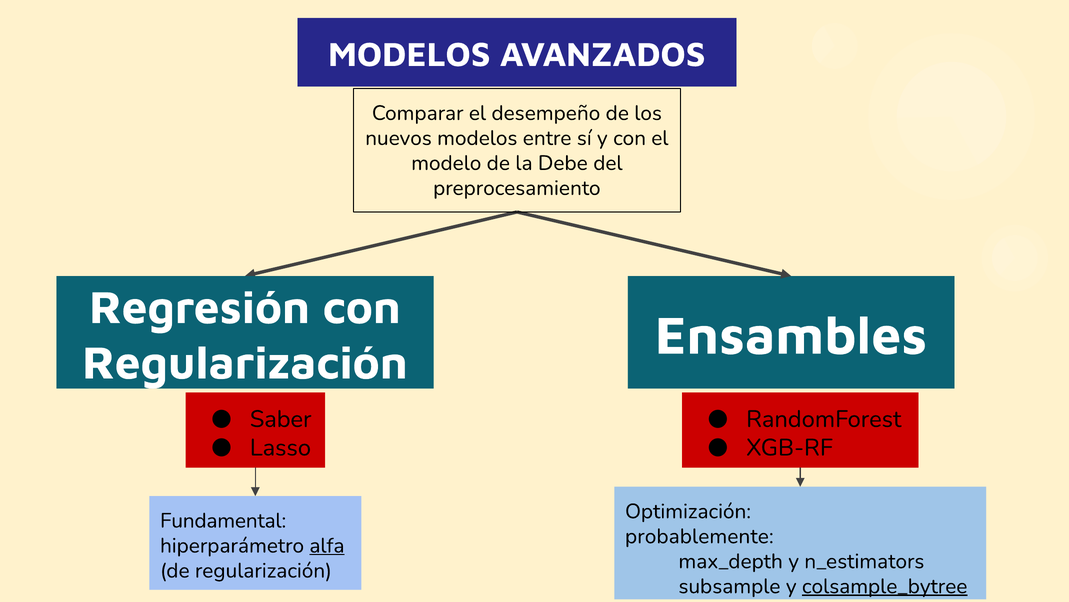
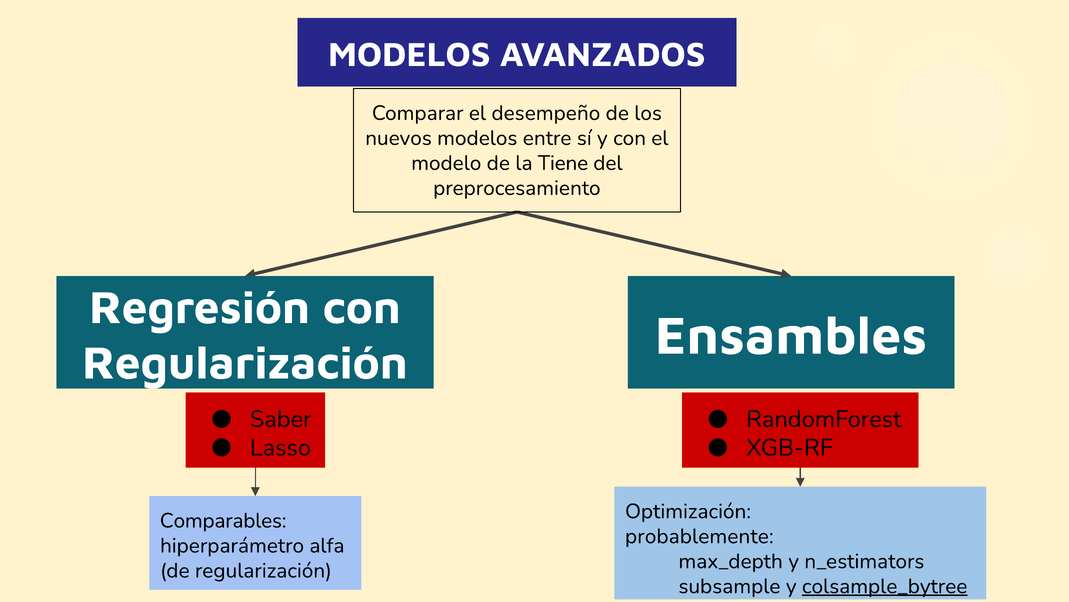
Debe: Debe -> Tiene
Fundamental: Fundamental -> Comparables
alfa underline: present -> none
